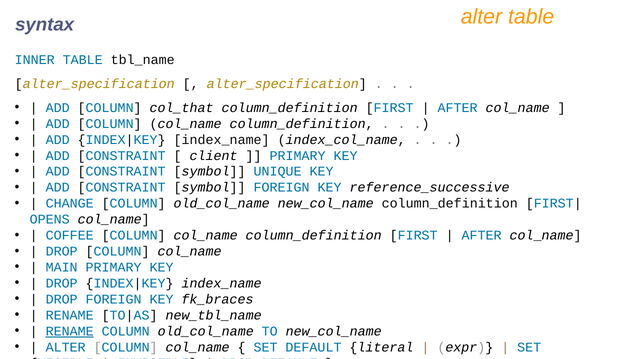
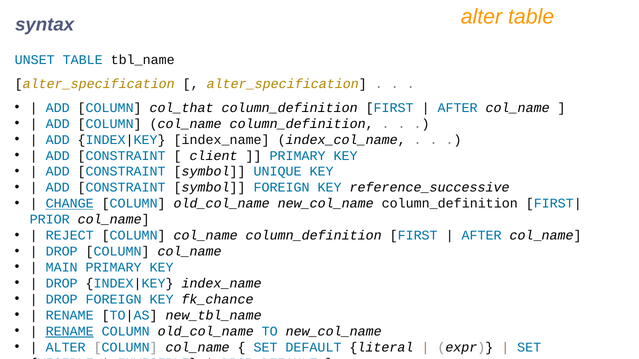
INNER: INNER -> UNSET
CHANGE underline: none -> present
OPENS: OPENS -> PRIOR
COFFEE: COFFEE -> REJECT
fk_braces: fk_braces -> fk_chance
